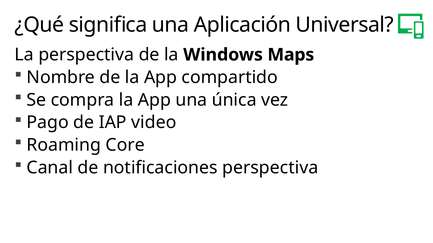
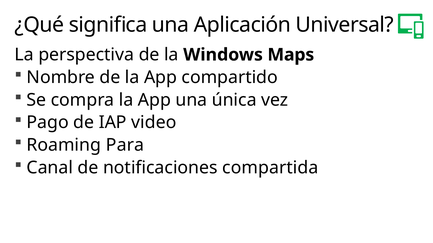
Core: Core -> Para
notificaciones perspectiva: perspectiva -> compartida
